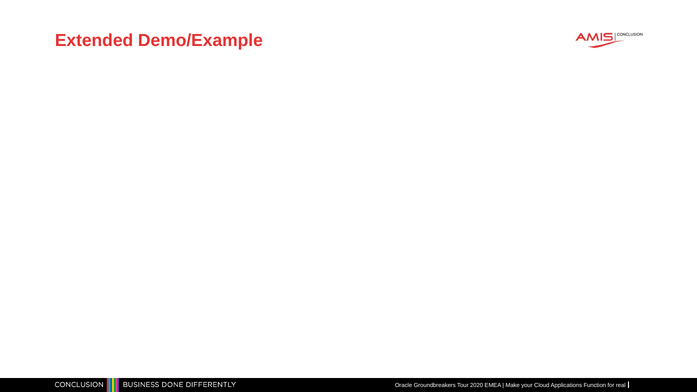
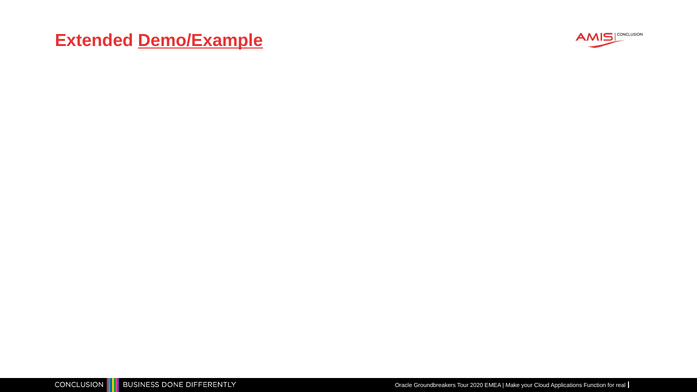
Demo/Example underline: none -> present
